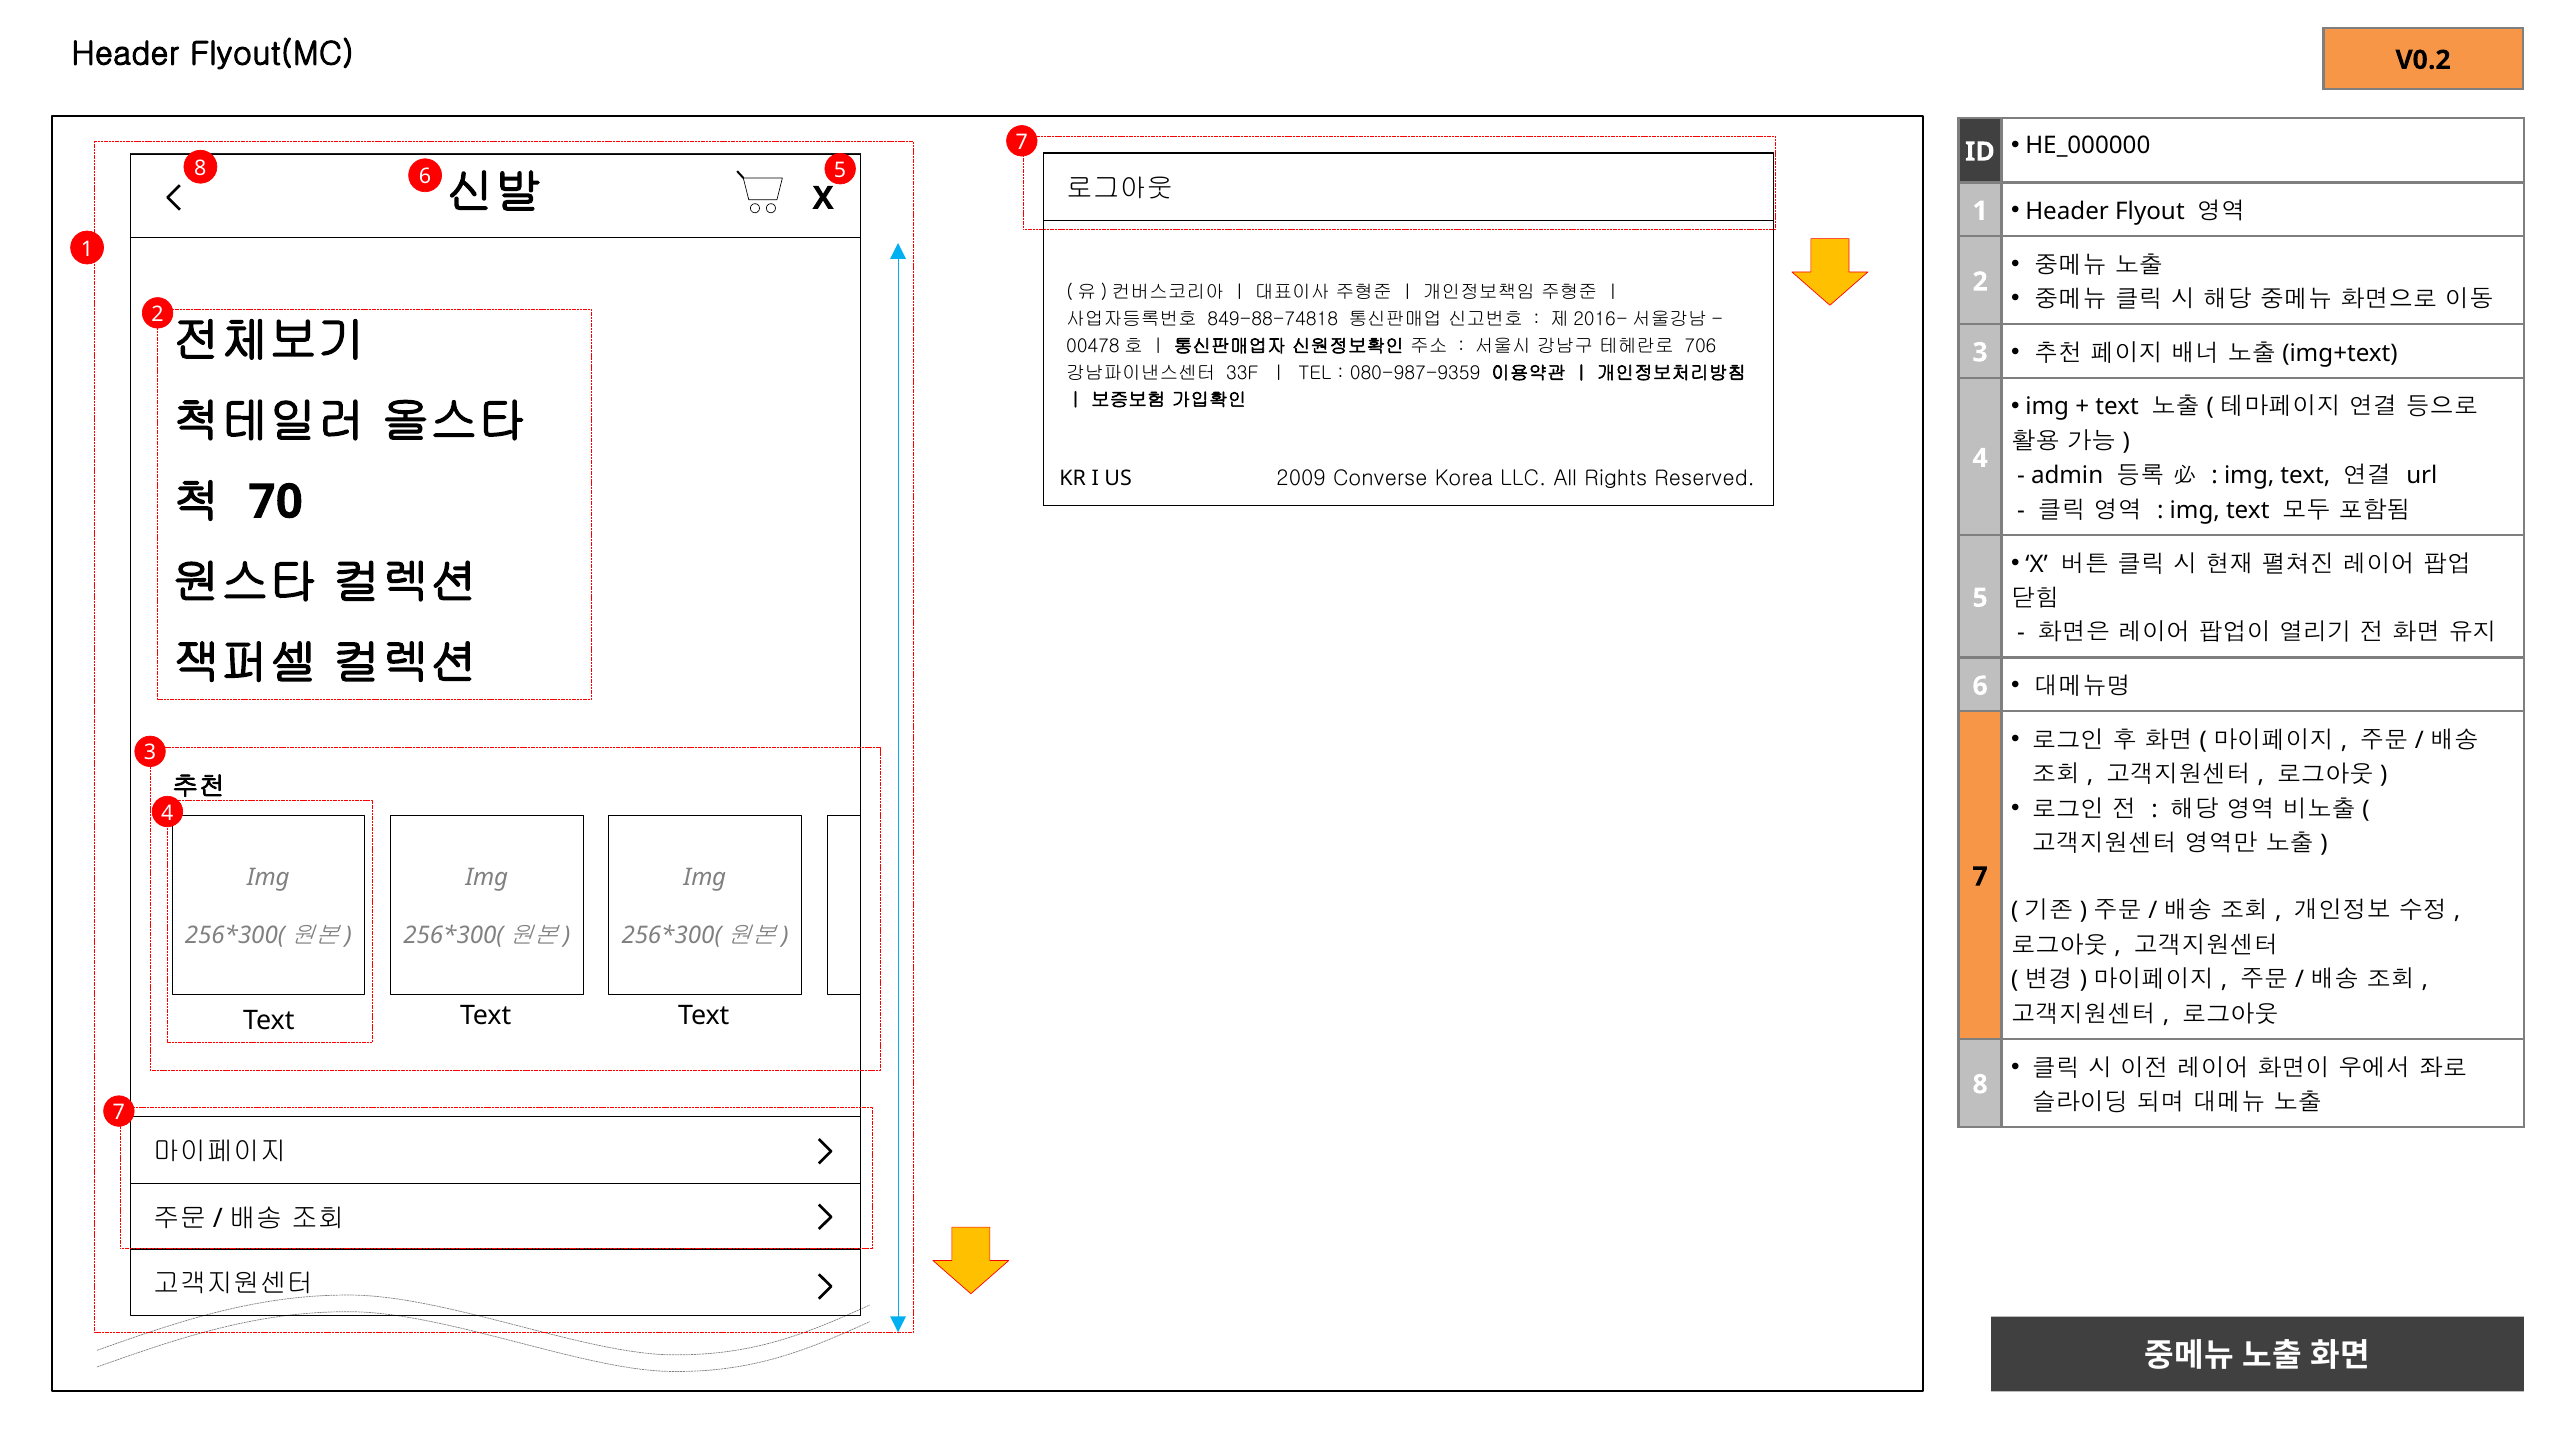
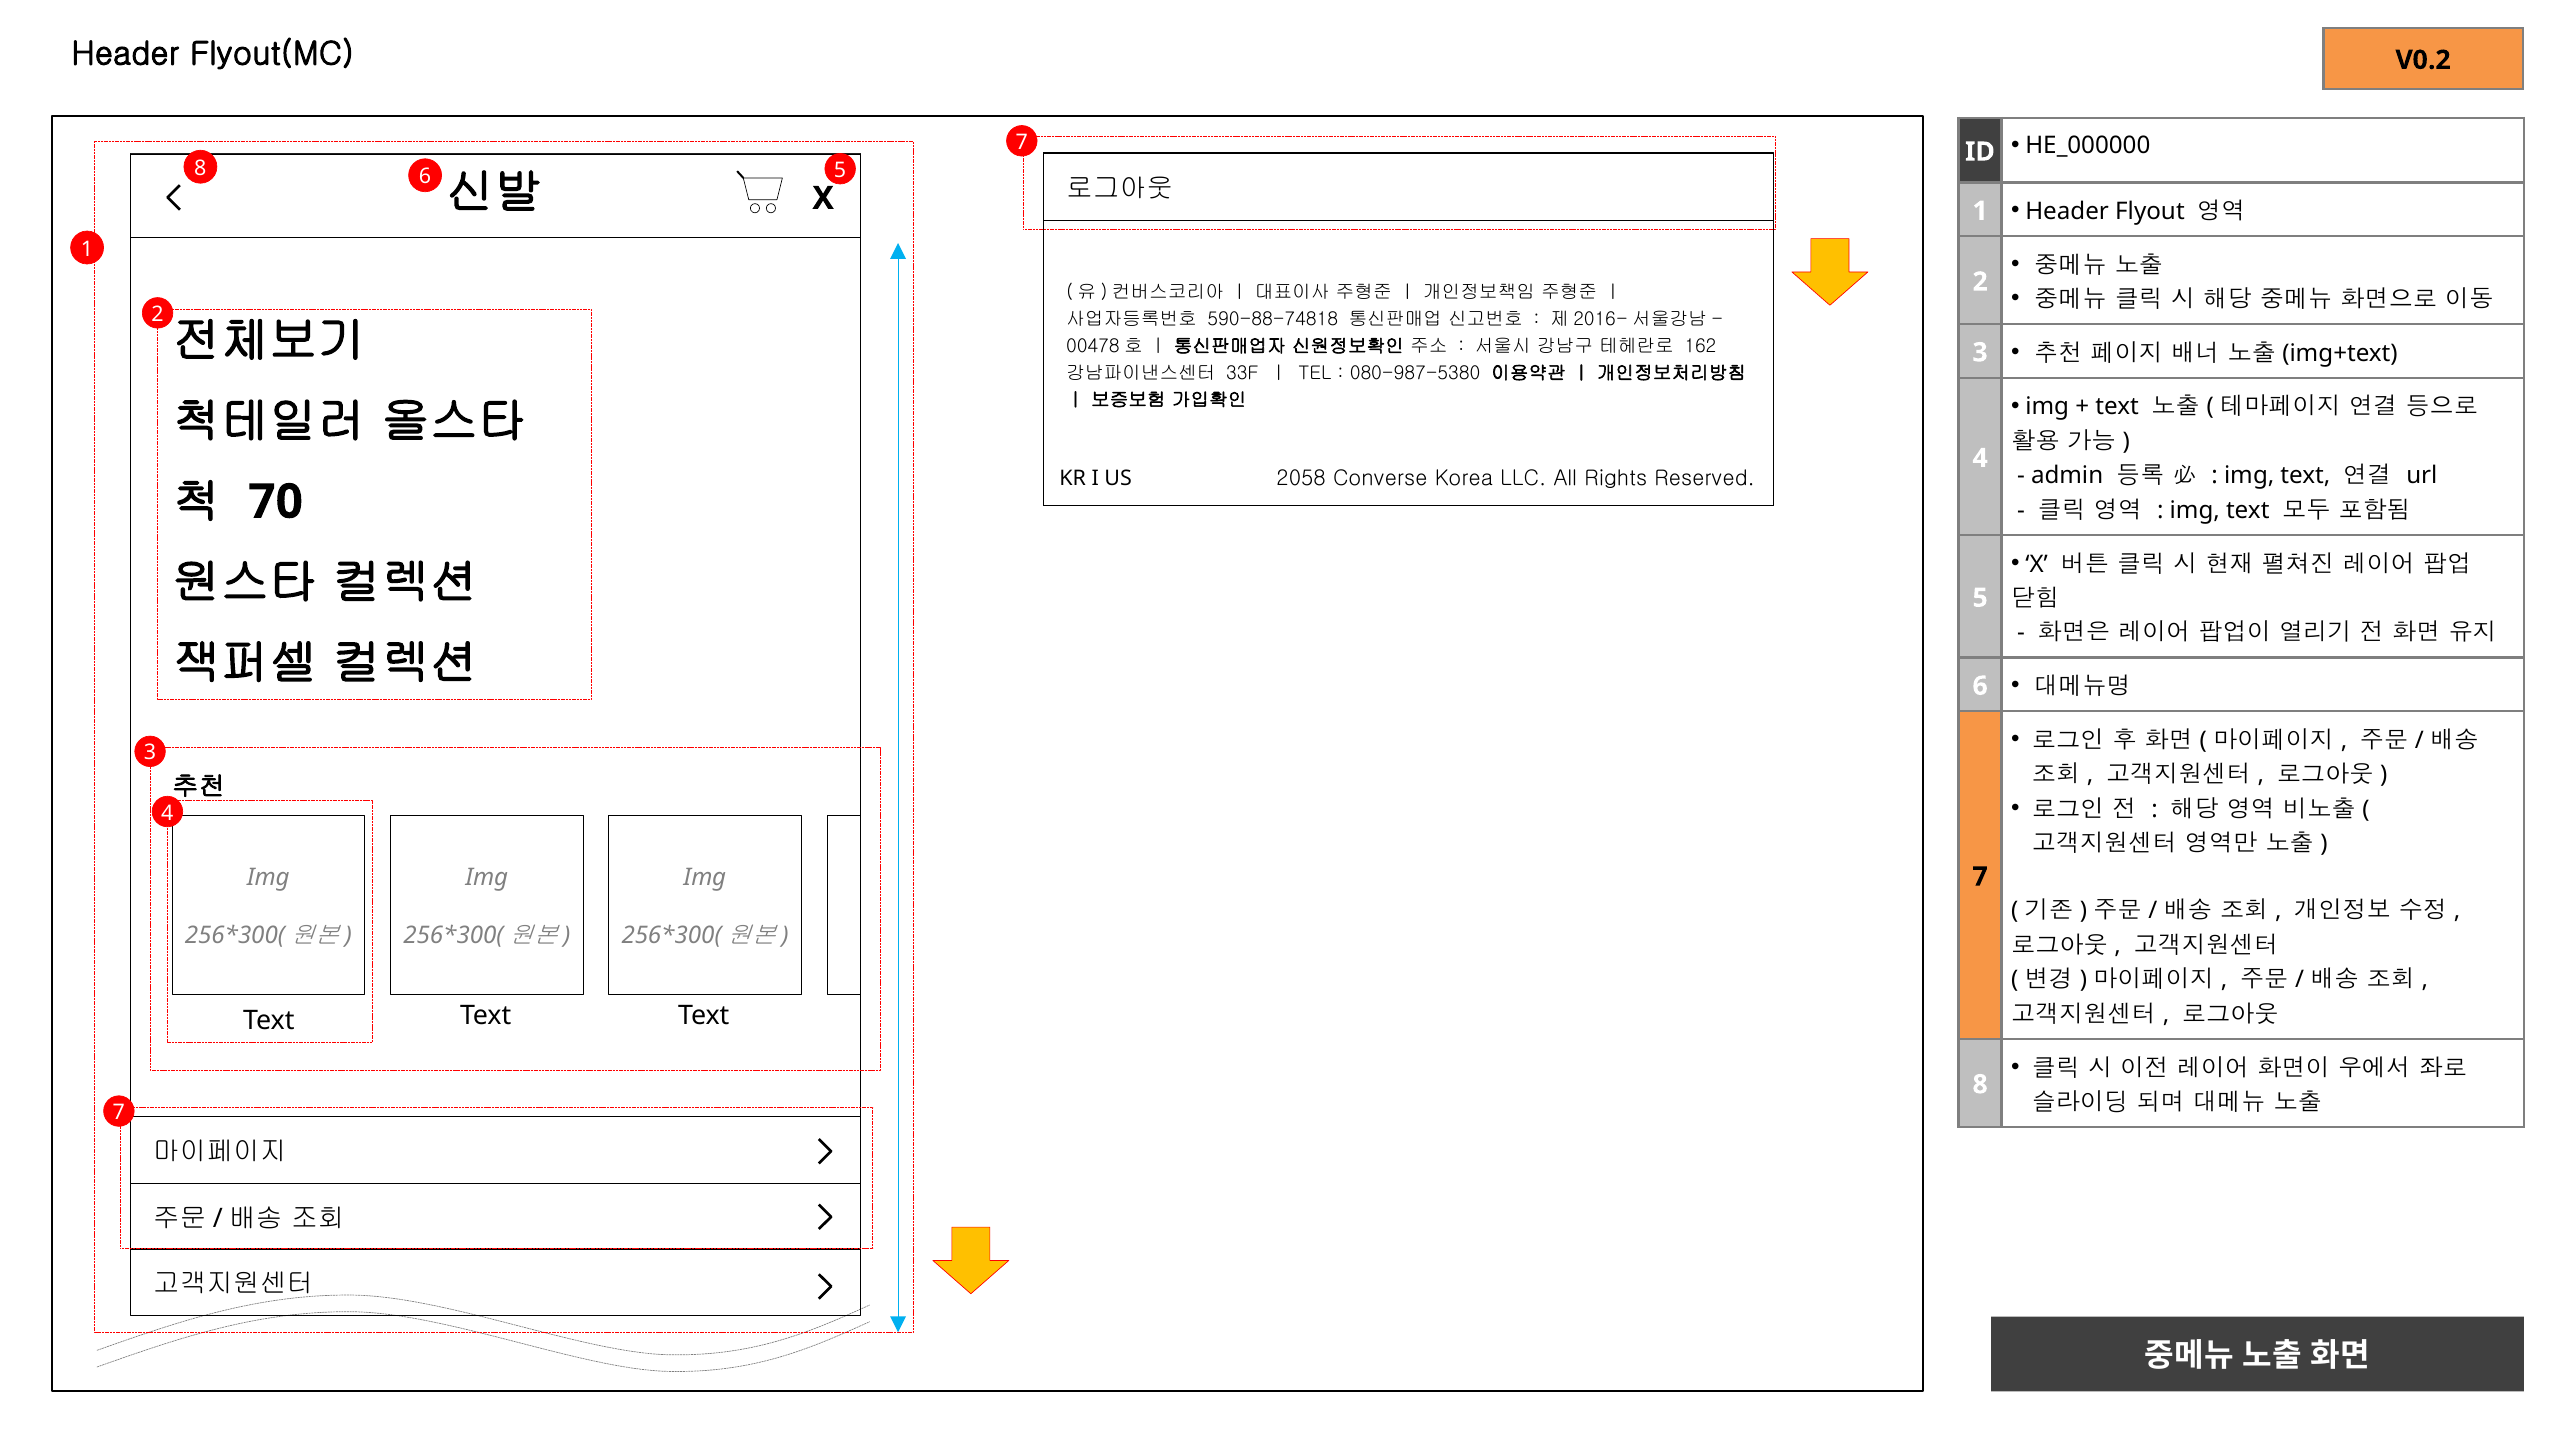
849-88-74818: 849-88-74818 -> 590-88-74818
706: 706 -> 162
080-987-9359: 080-987-9359 -> 080-987-5380
2009: 2009 -> 2058
